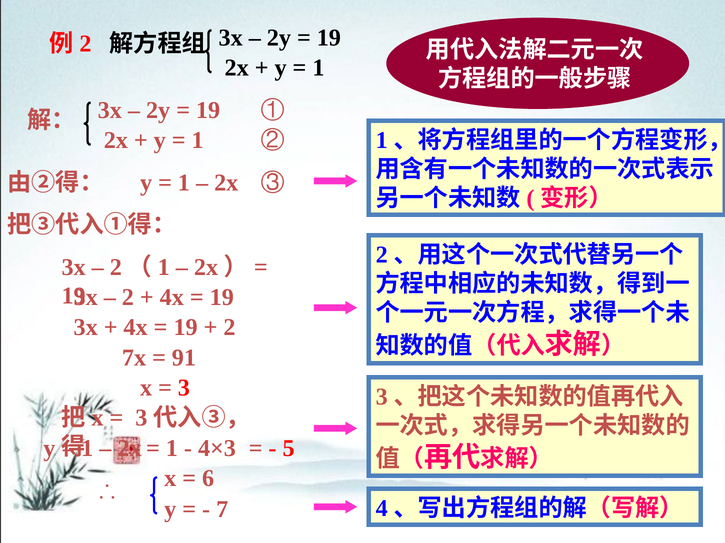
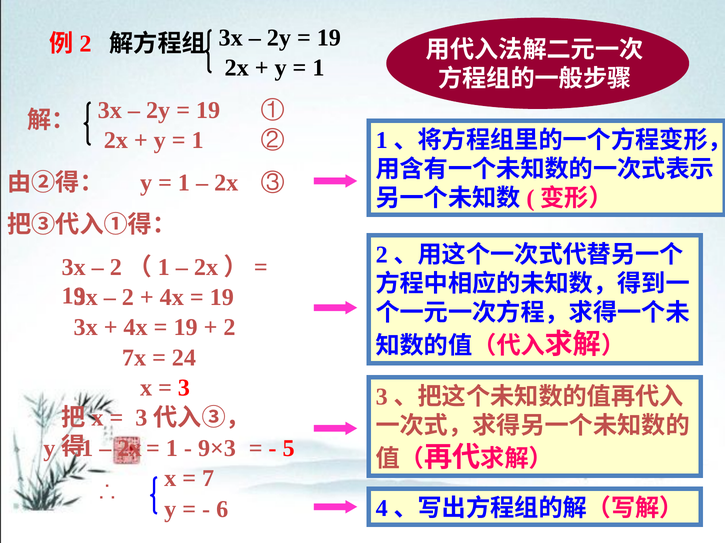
91: 91 -> 24
4×3: 4×3 -> 9×3
6: 6 -> 7
7: 7 -> 6
